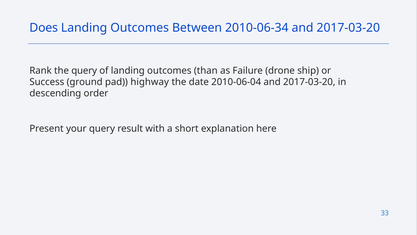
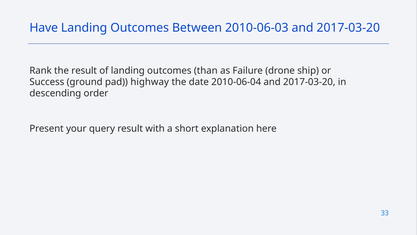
Does: Does -> Have
2010-06-34: 2010-06-34 -> 2010-06-03
the query: query -> result
